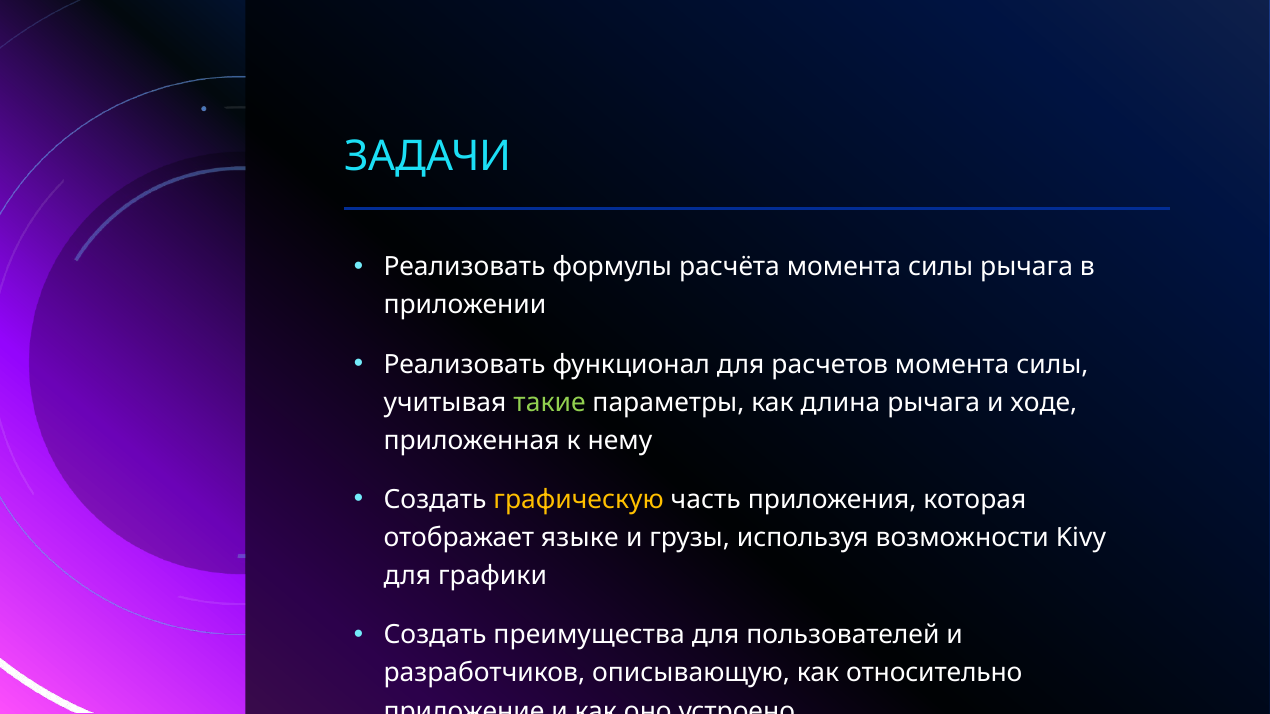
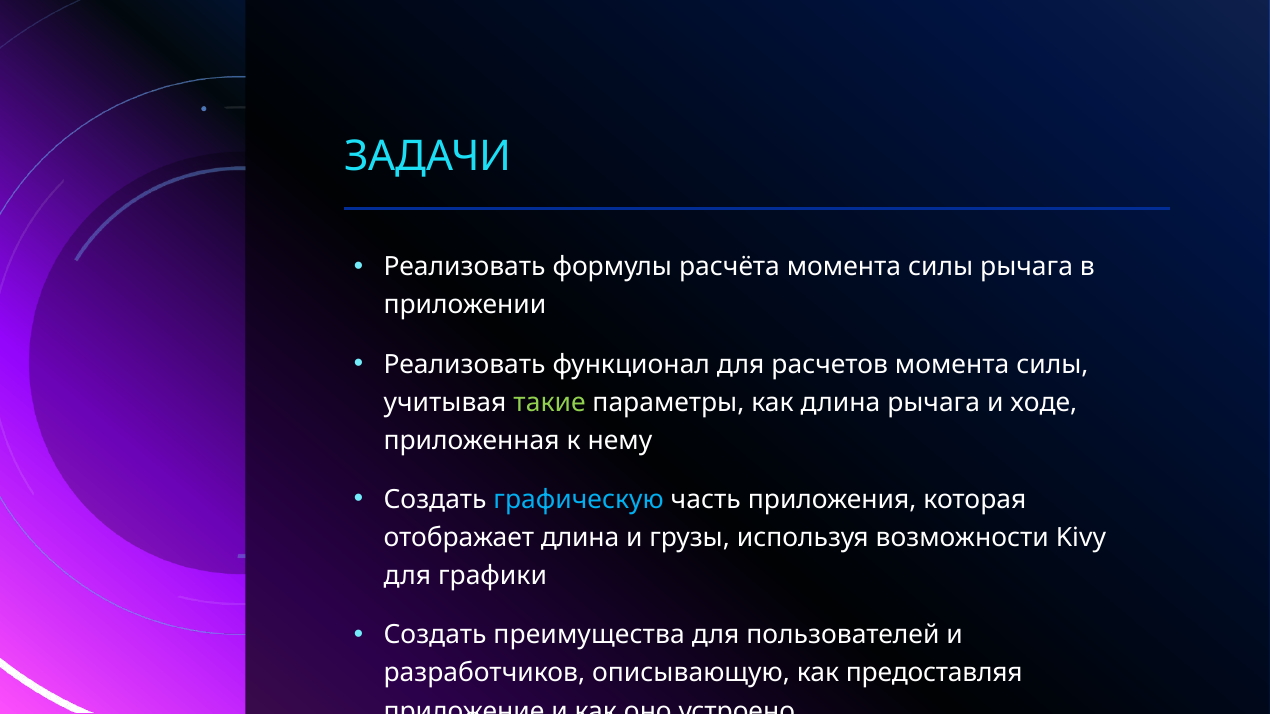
графическую colour: yellow -> light blue
отображает языке: языке -> длина
относительно: относительно -> предоставляя
